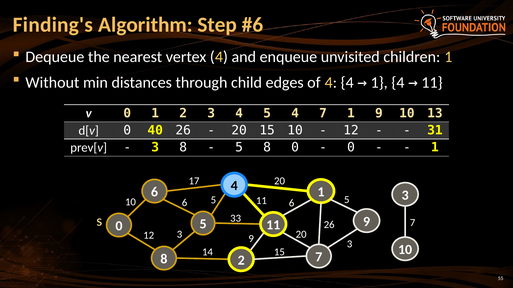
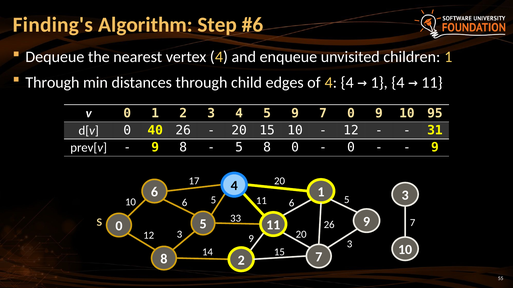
Without at (52, 83): Without -> Through
5 4: 4 -> 9
1 at (351, 113): 1 -> 0
13: 13 -> 95
3 at (155, 148): 3 -> 9
1 at (435, 148): 1 -> 9
